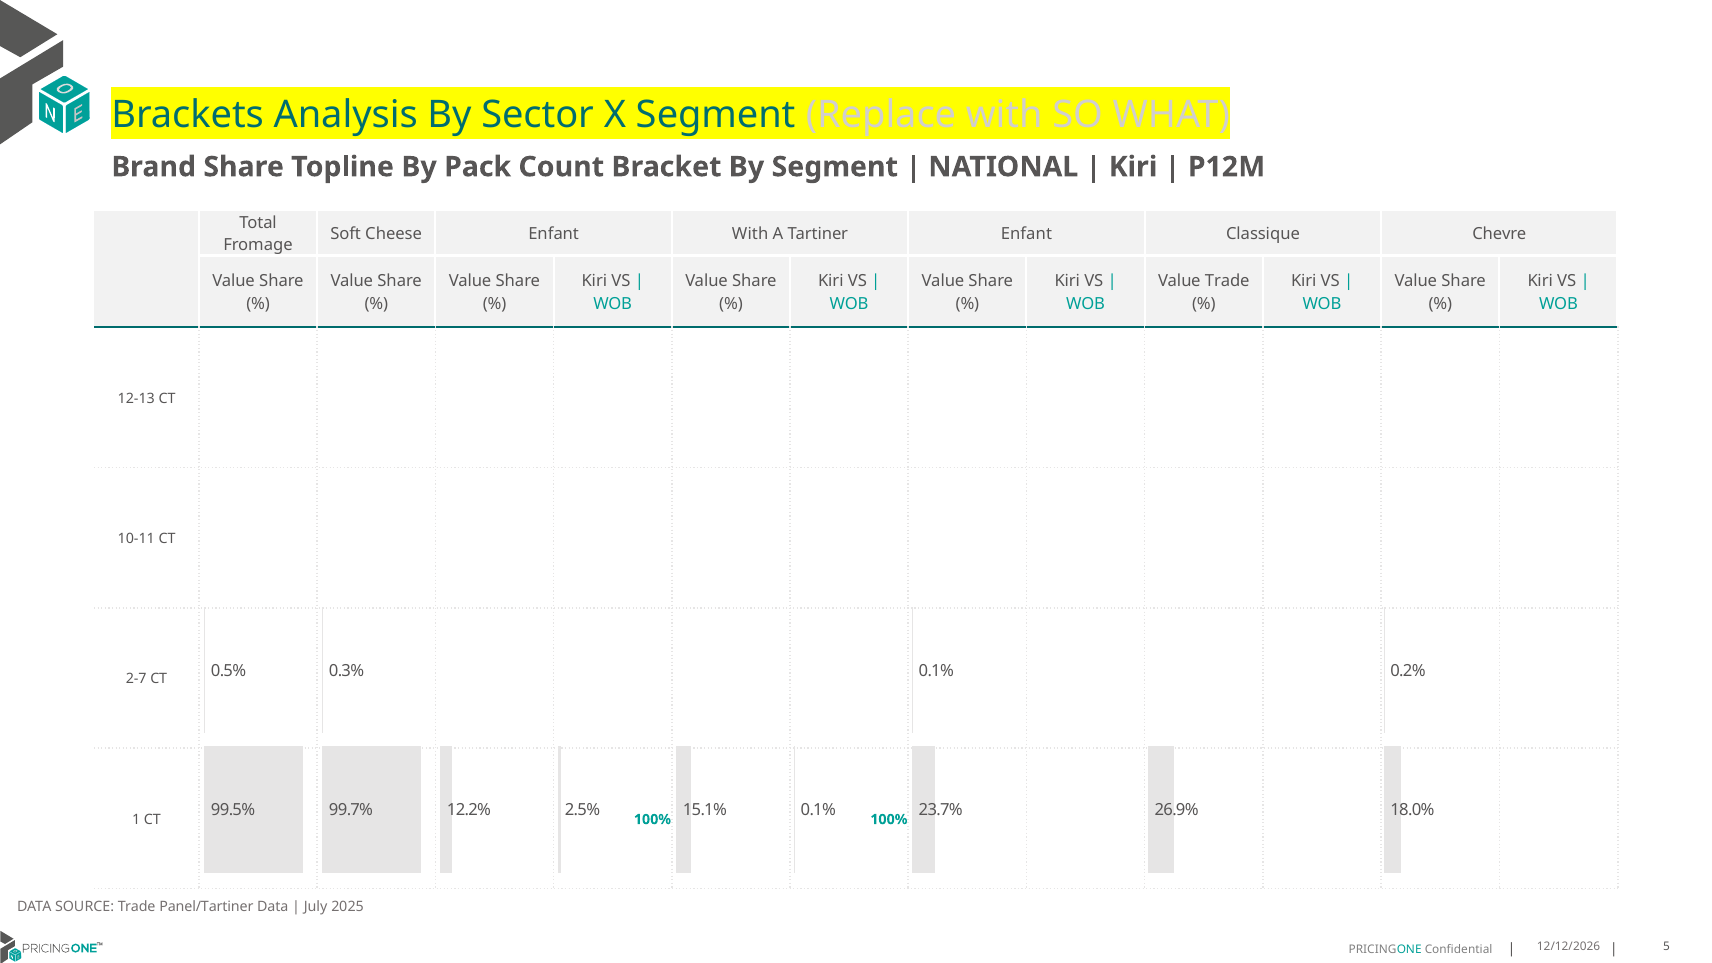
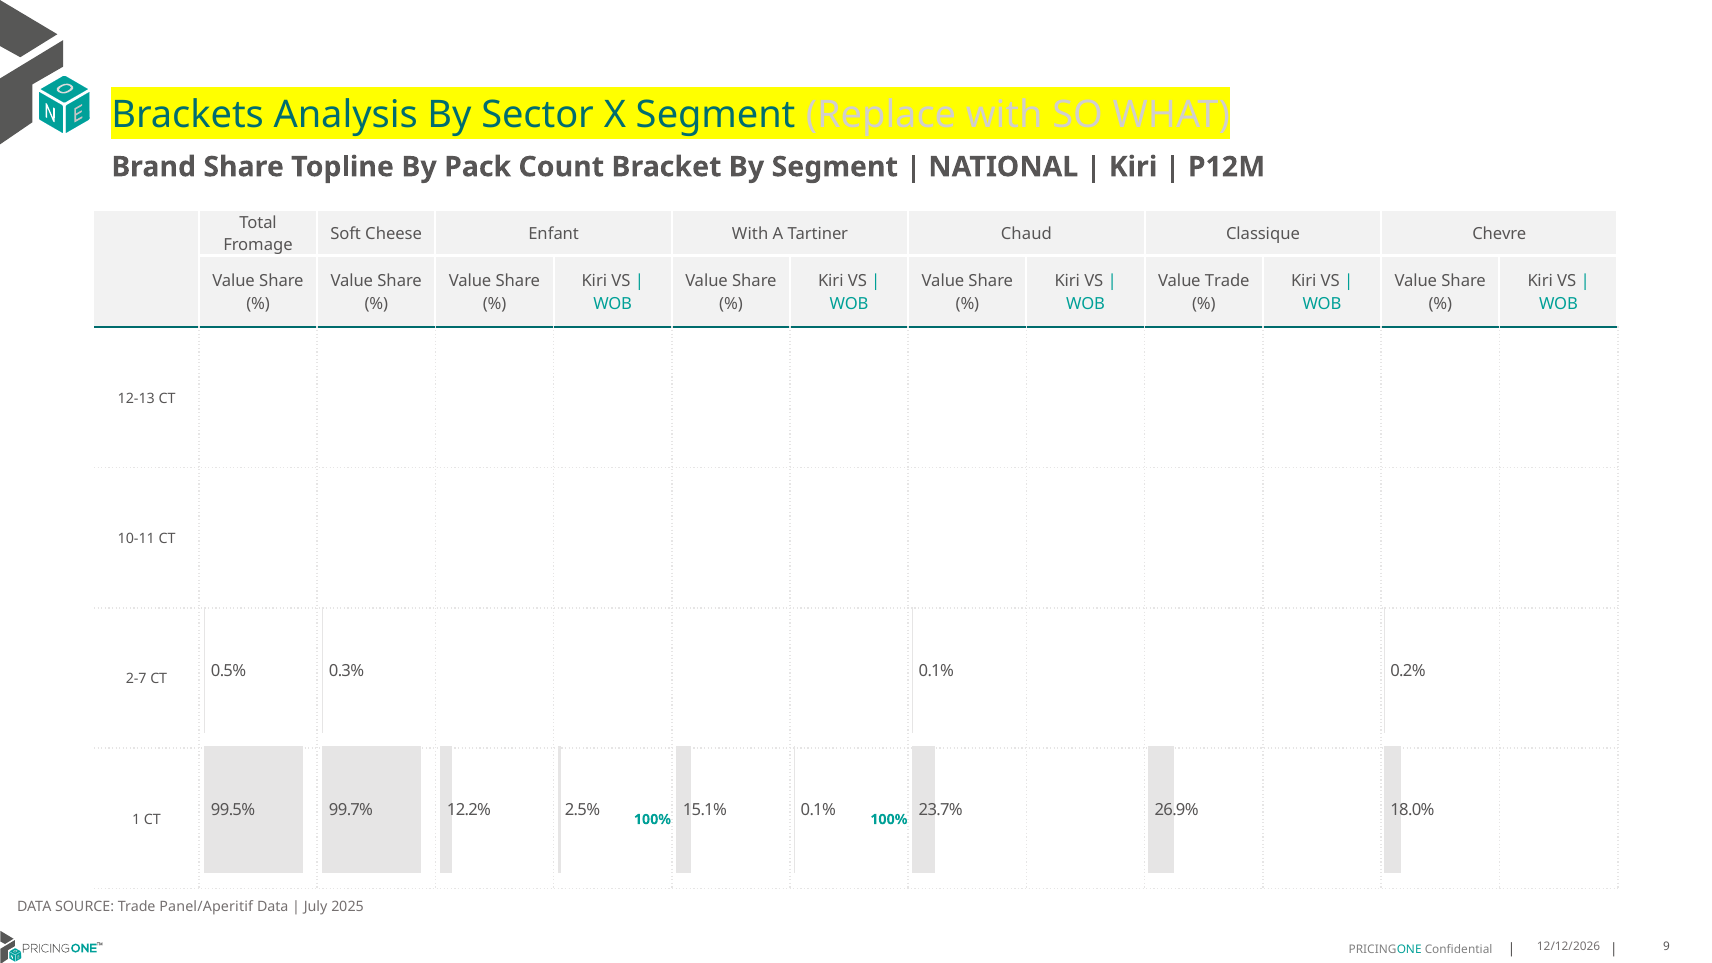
Tartiner Enfant: Enfant -> Chaud
Panel/Tartiner: Panel/Tartiner -> Panel/Aperitif
5: 5 -> 9
